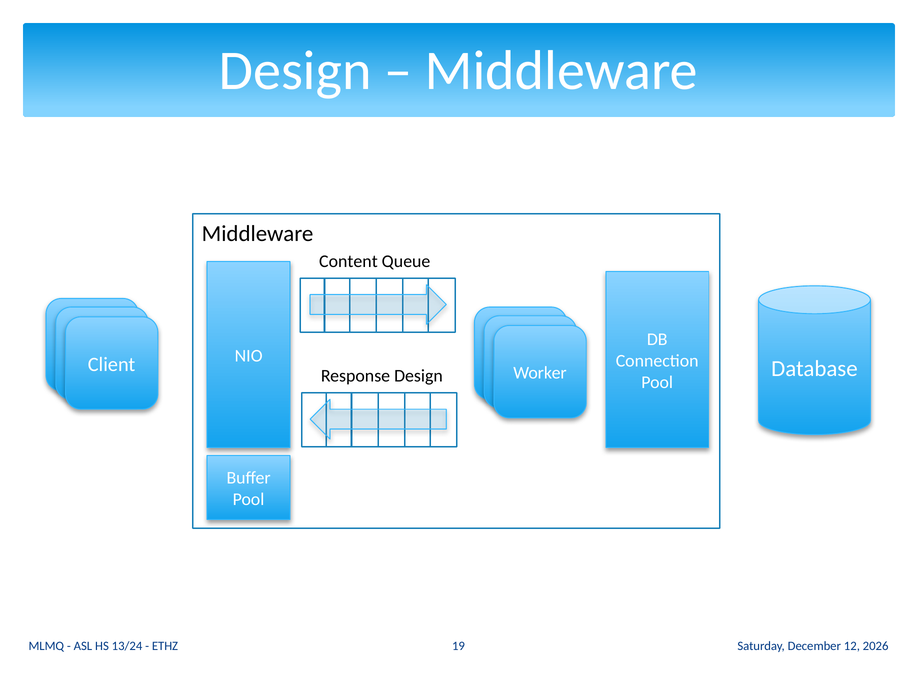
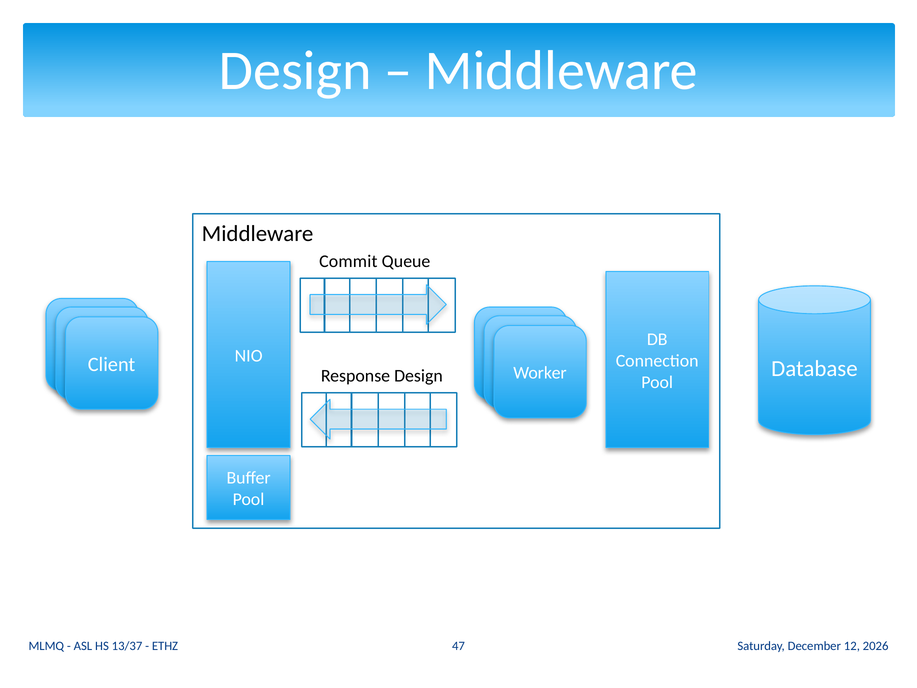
Content: Content -> Commit
13/24: 13/24 -> 13/37
19: 19 -> 47
